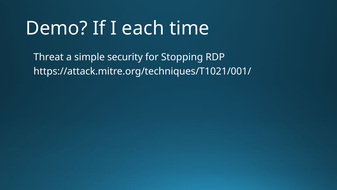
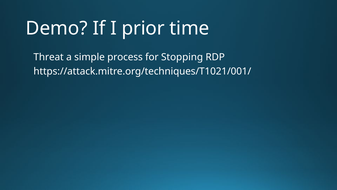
each: each -> prior
security: security -> process
